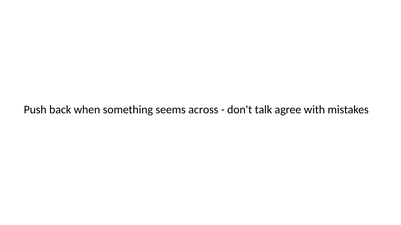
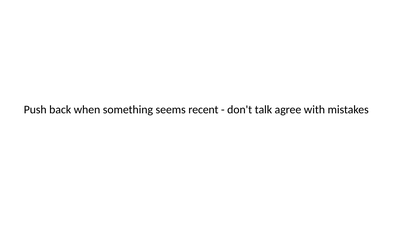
across: across -> recent
